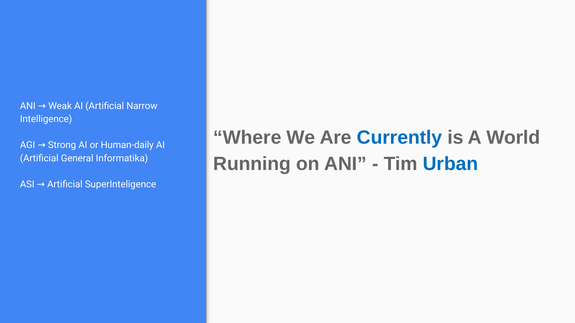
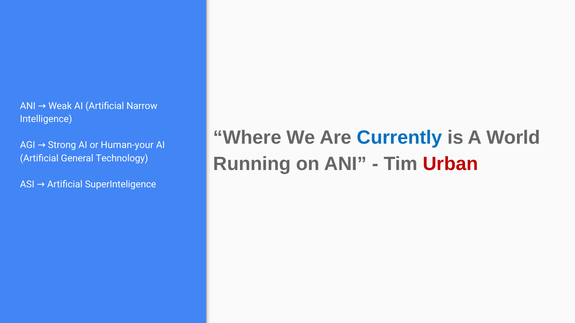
Human-daily: Human-daily -> Human-your
Informatika: Informatika -> Technology
Urban colour: blue -> red
